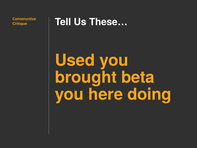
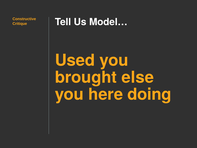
These…: These… -> Model…
beta: beta -> else
